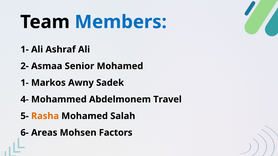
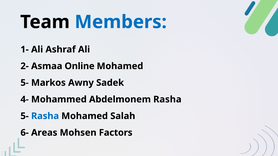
Senior: Senior -> Online
1- at (25, 83): 1- -> 5-
Abdelmonem Travel: Travel -> Rasha
Rasha at (45, 116) colour: orange -> blue
